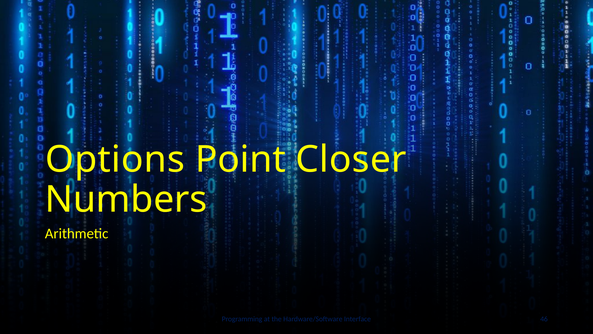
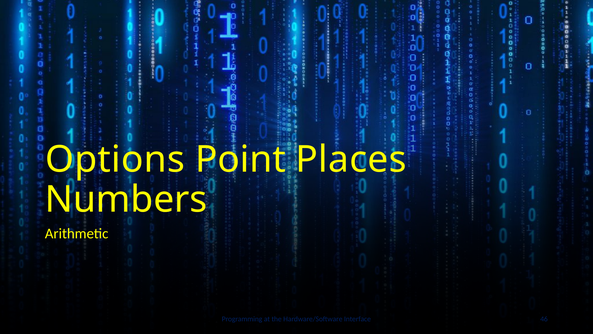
Closer: Closer -> Places
